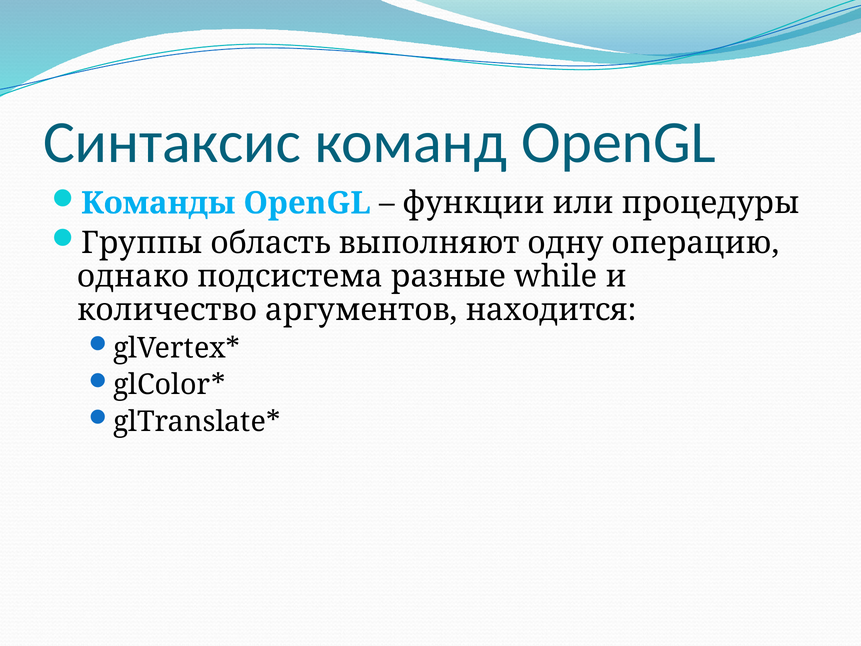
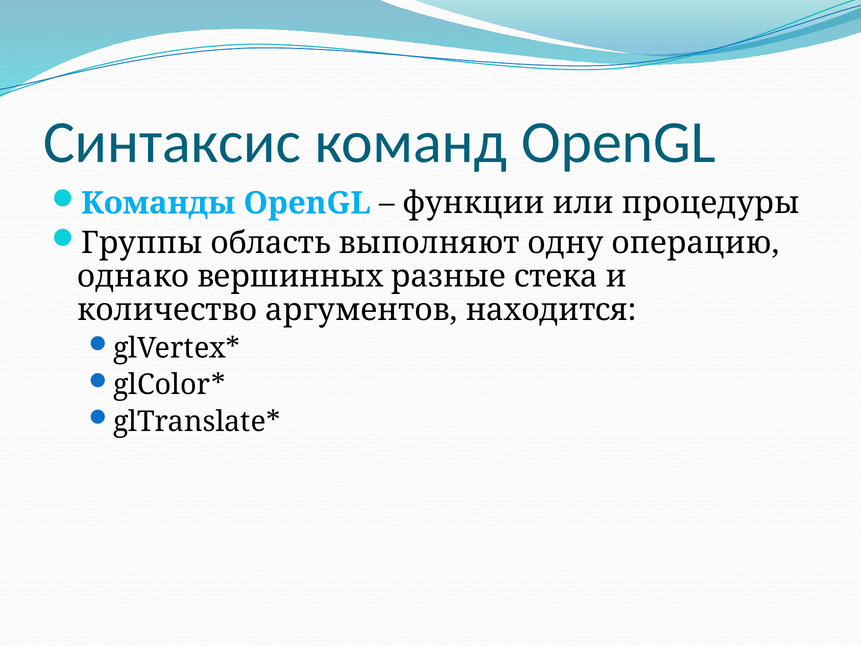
подсистема: подсистема -> вершинных
while: while -> стека
